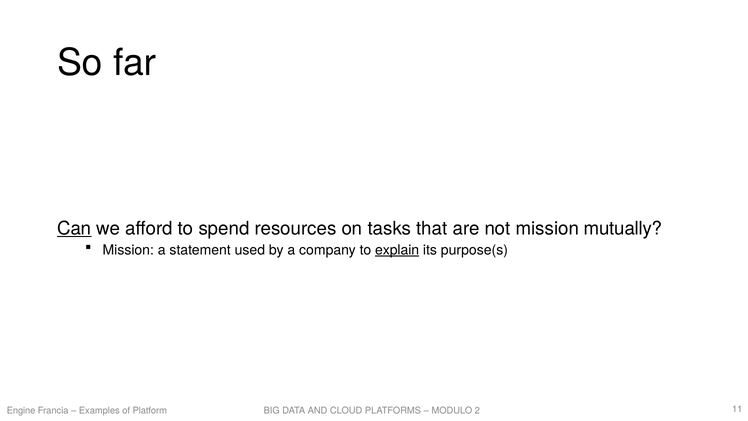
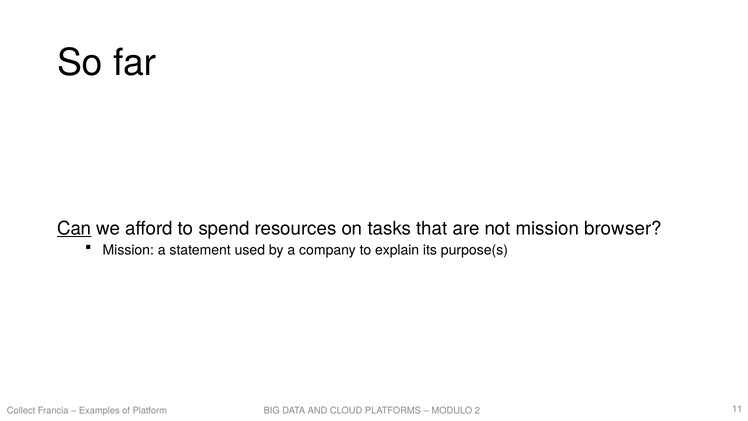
mutually: mutually -> browser
explain underline: present -> none
Engine: Engine -> Collect
